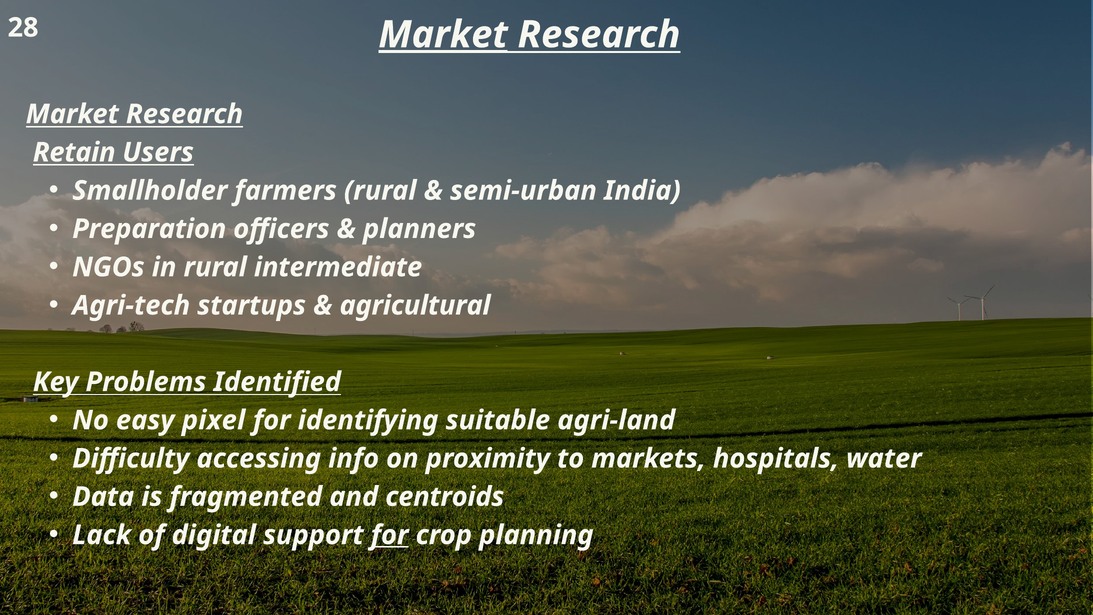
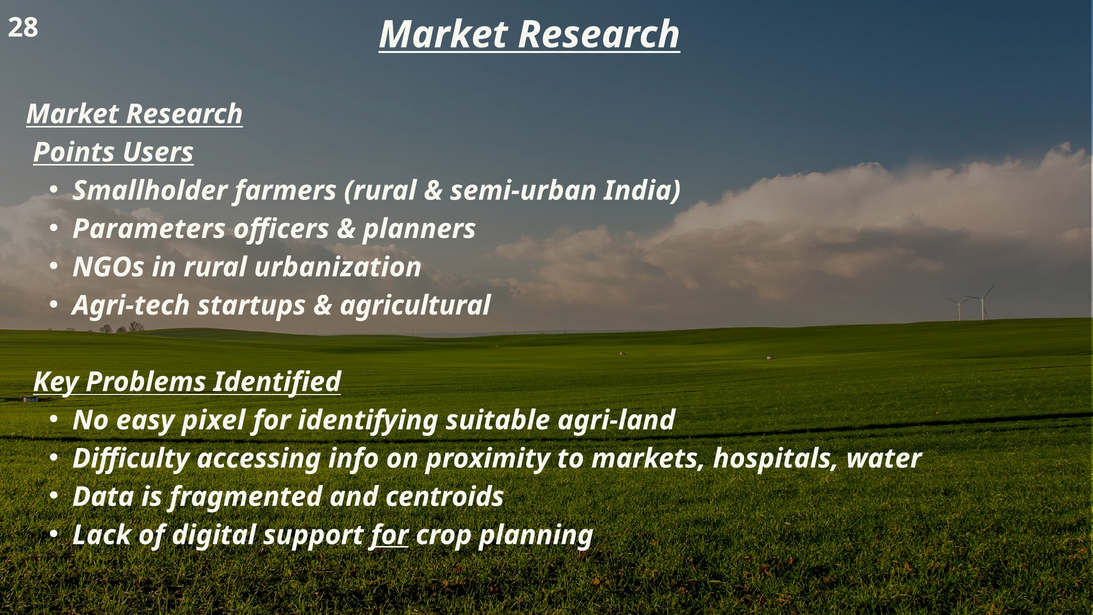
Market at (443, 35) underline: present -> none
Retain: Retain -> Points
Preparation: Preparation -> Parameters
intermediate: intermediate -> urbanization
